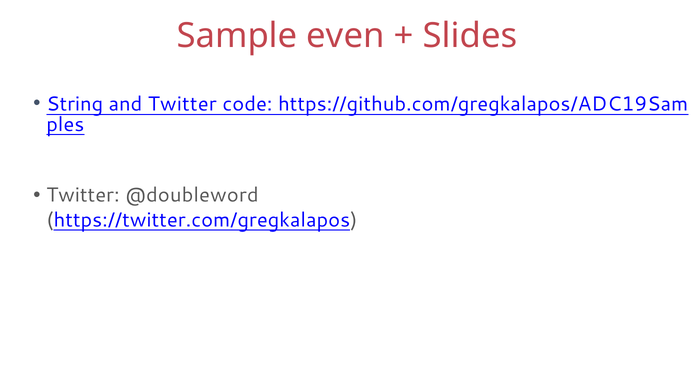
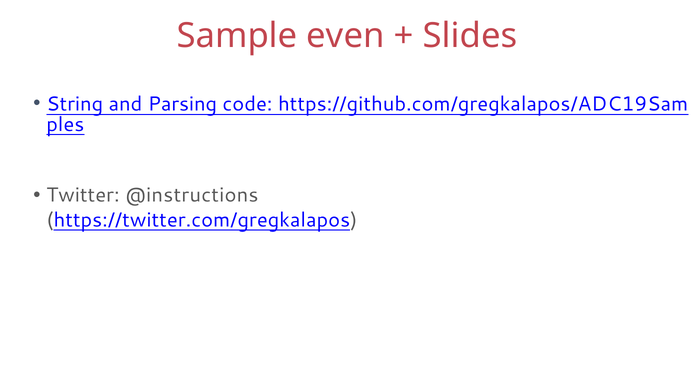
and Twitter: Twitter -> Parsing
@doubleword: @doubleword -> @instructions
